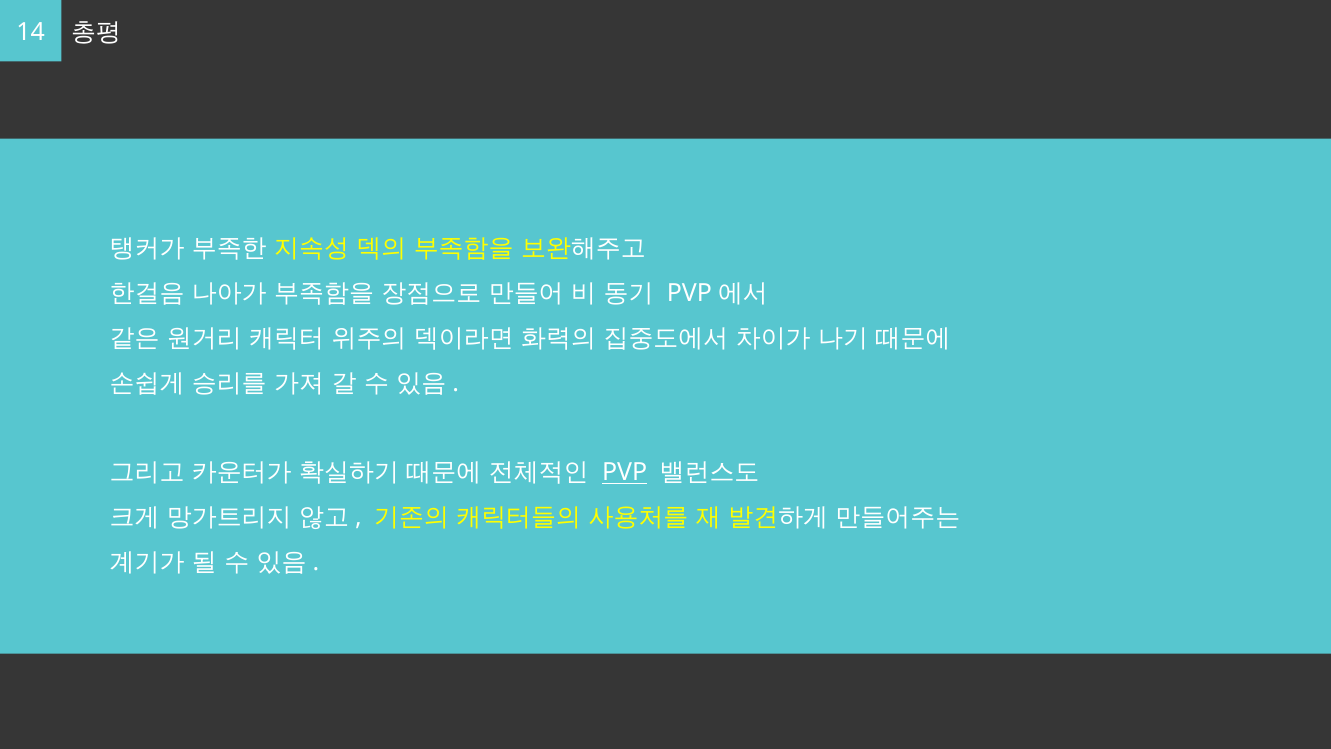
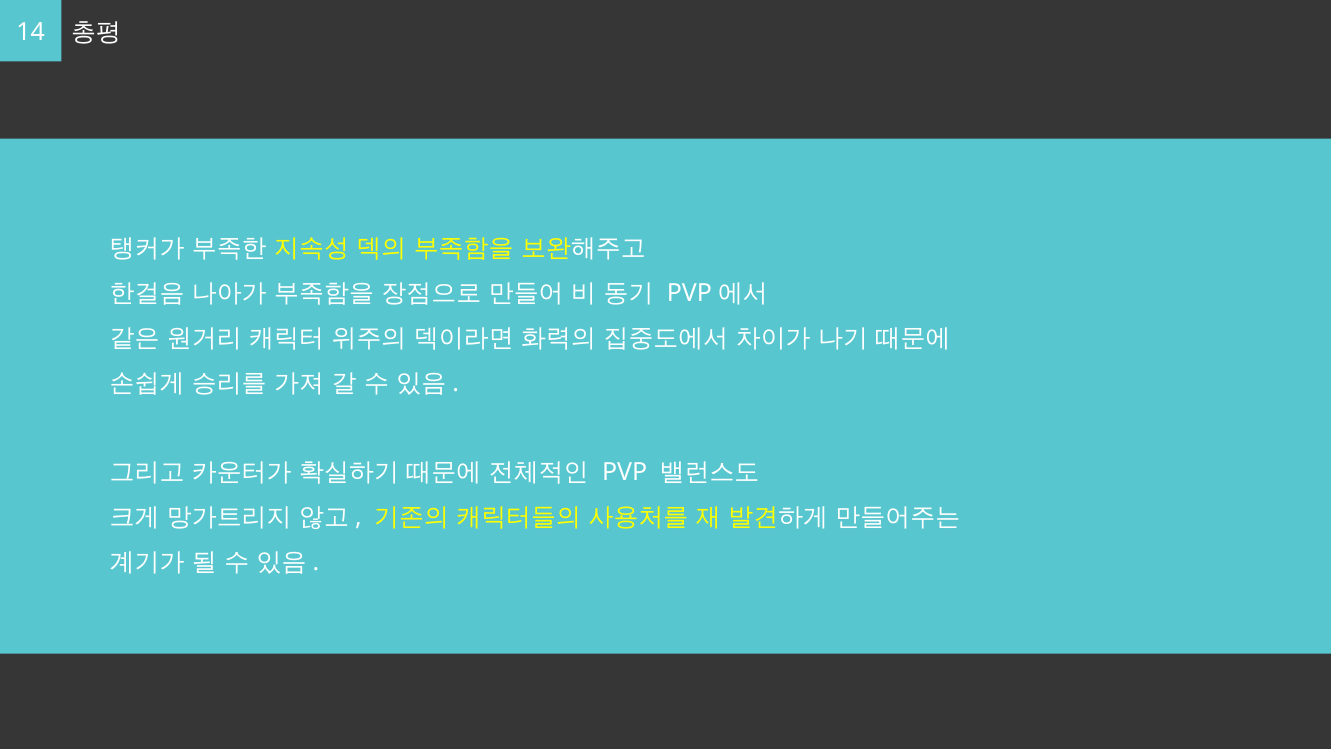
PVP underline: present -> none
